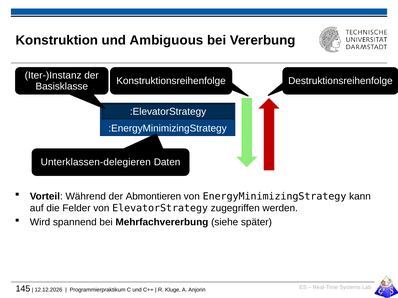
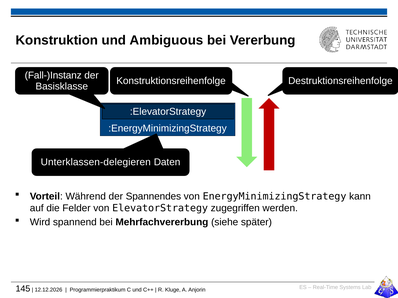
Iter-)Instanz: Iter-)Instanz -> Fall-)Instanz
Abmontieren: Abmontieren -> Spannendes
